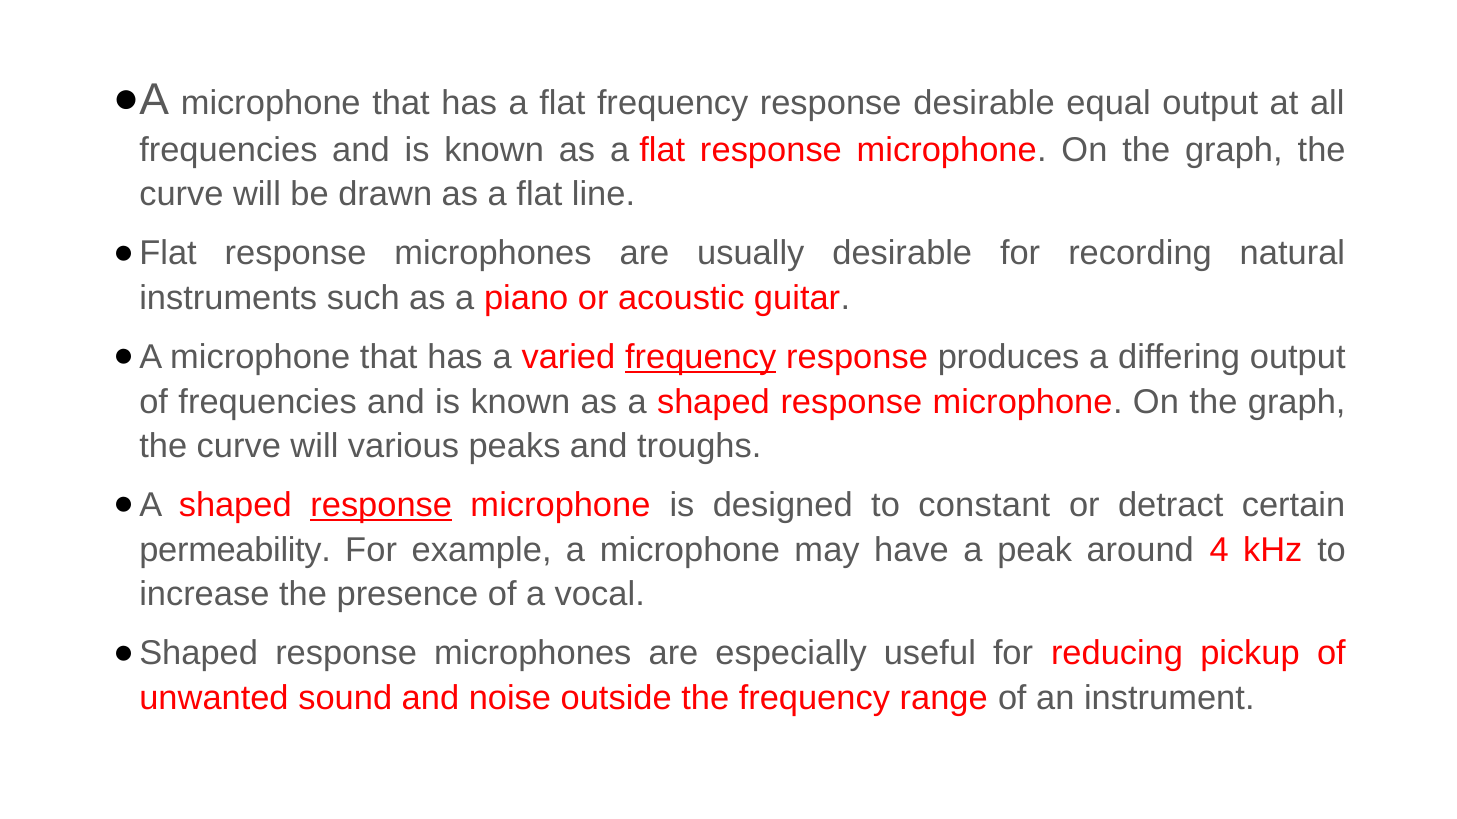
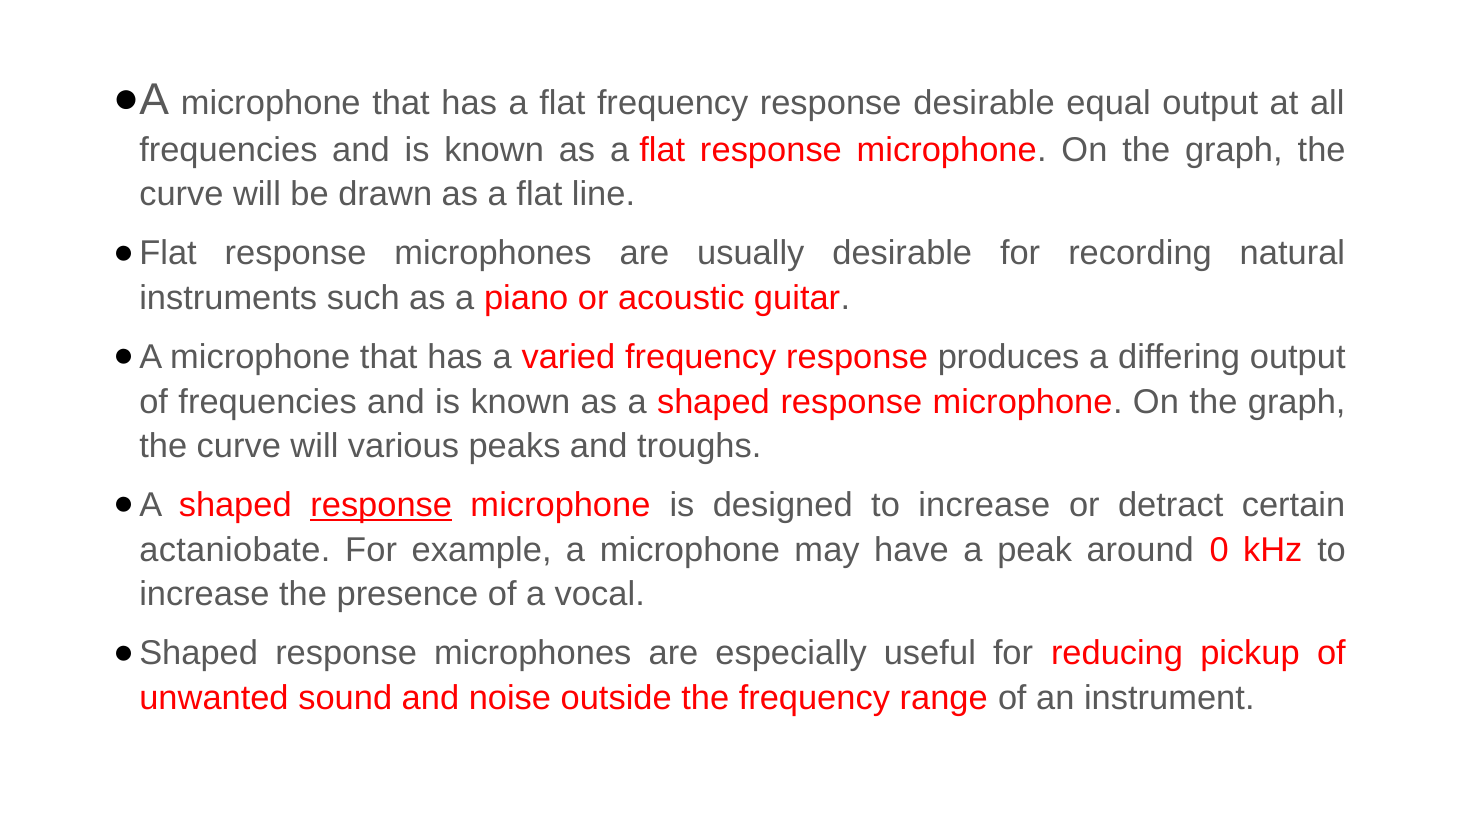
frequency at (701, 357) underline: present -> none
designed to constant: constant -> increase
permeability: permeability -> actaniobate
4: 4 -> 0
